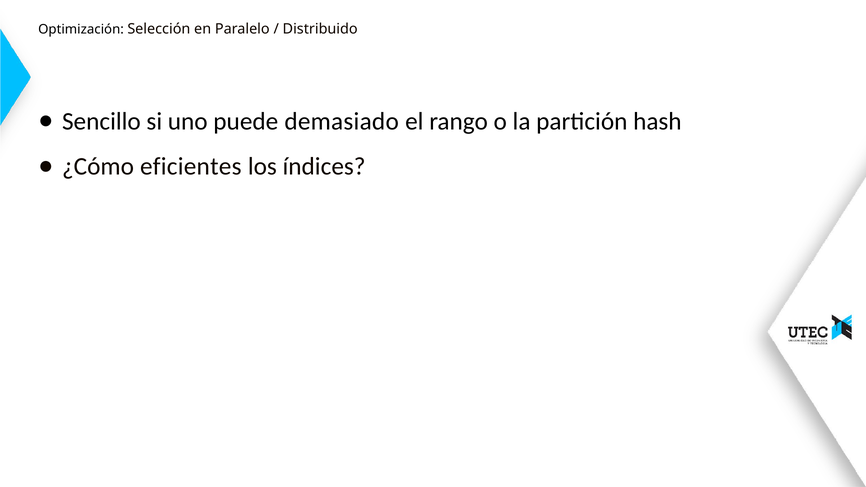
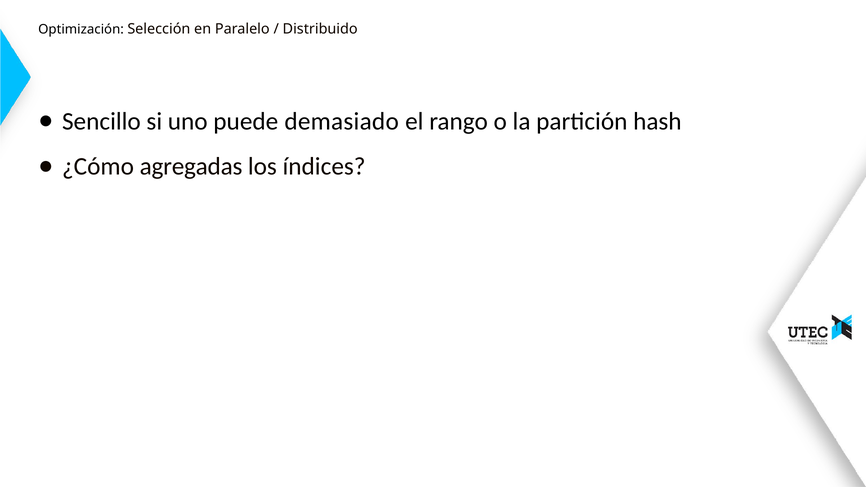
eficientes: eficientes -> agregadas
